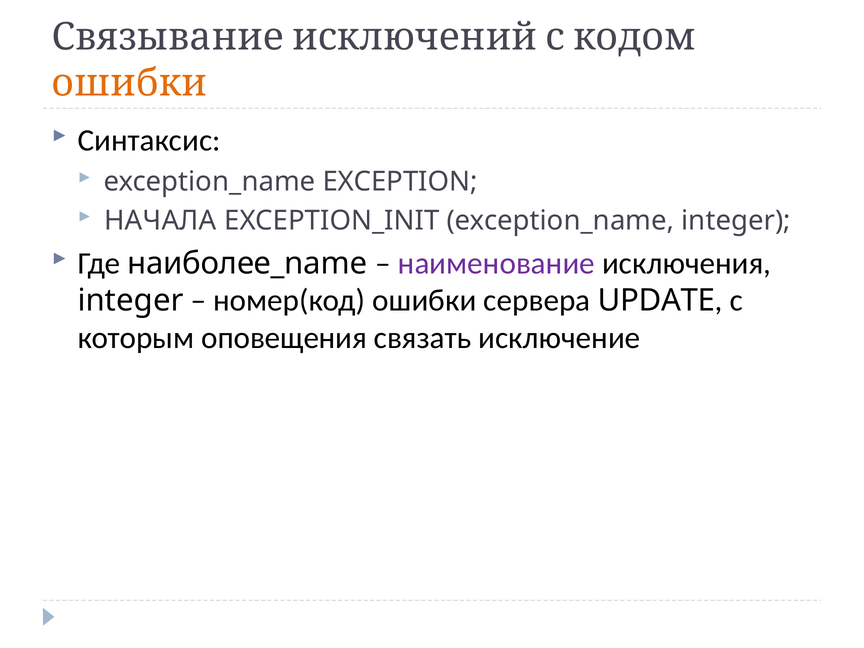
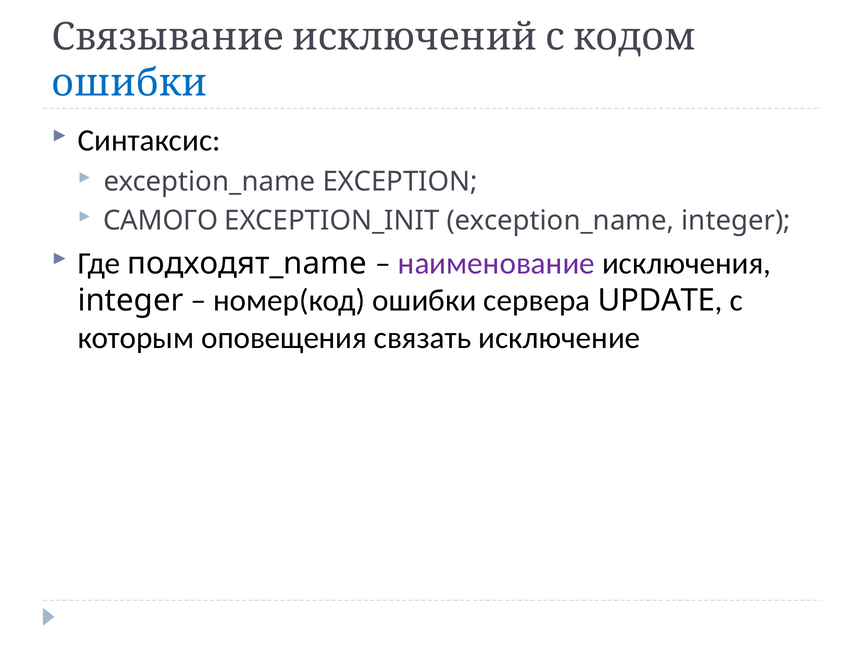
ошибки at (130, 83) colour: orange -> blue
НАЧАЛА: НАЧАЛА -> САМОГО
наиболее_name: наиболее_name -> подходят_name
